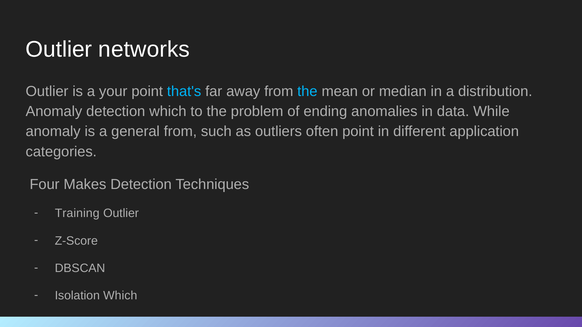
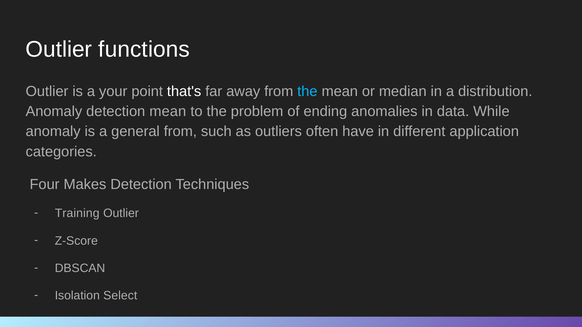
networks: networks -> functions
that's colour: light blue -> white
detection which: which -> mean
often point: point -> have
Isolation Which: Which -> Select
